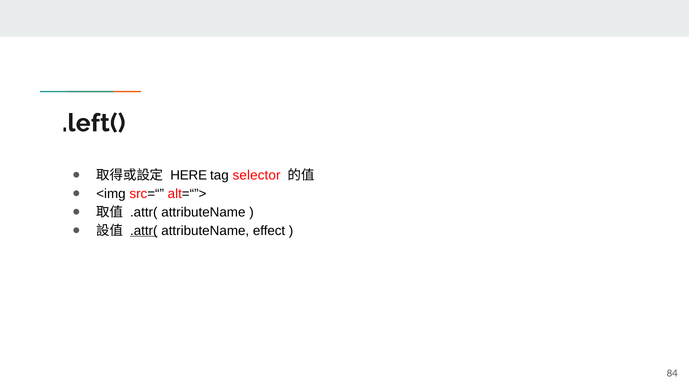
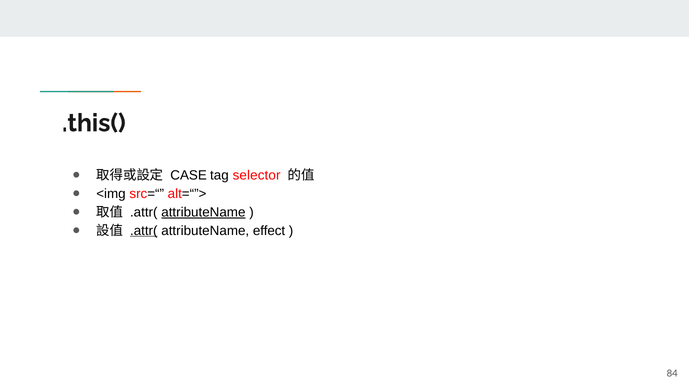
.left(: .left( -> .this(
HERE: HERE -> CASE
attributeName at (203, 212) underline: none -> present
